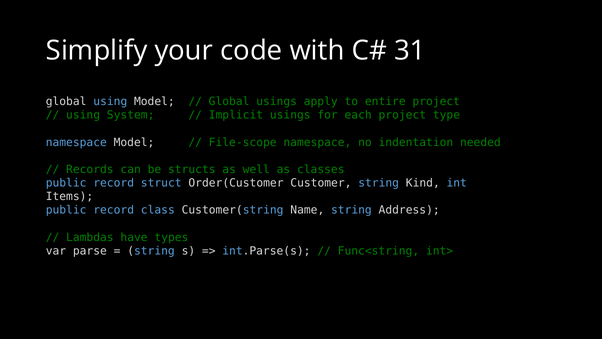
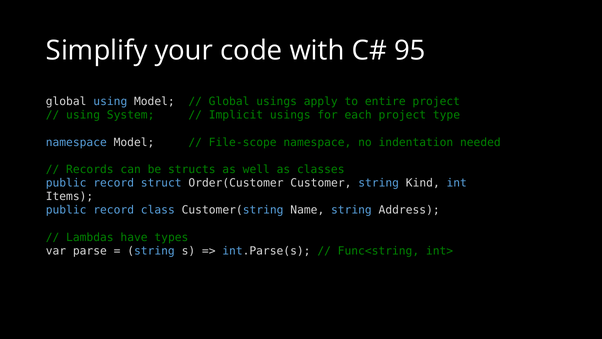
31: 31 -> 95
